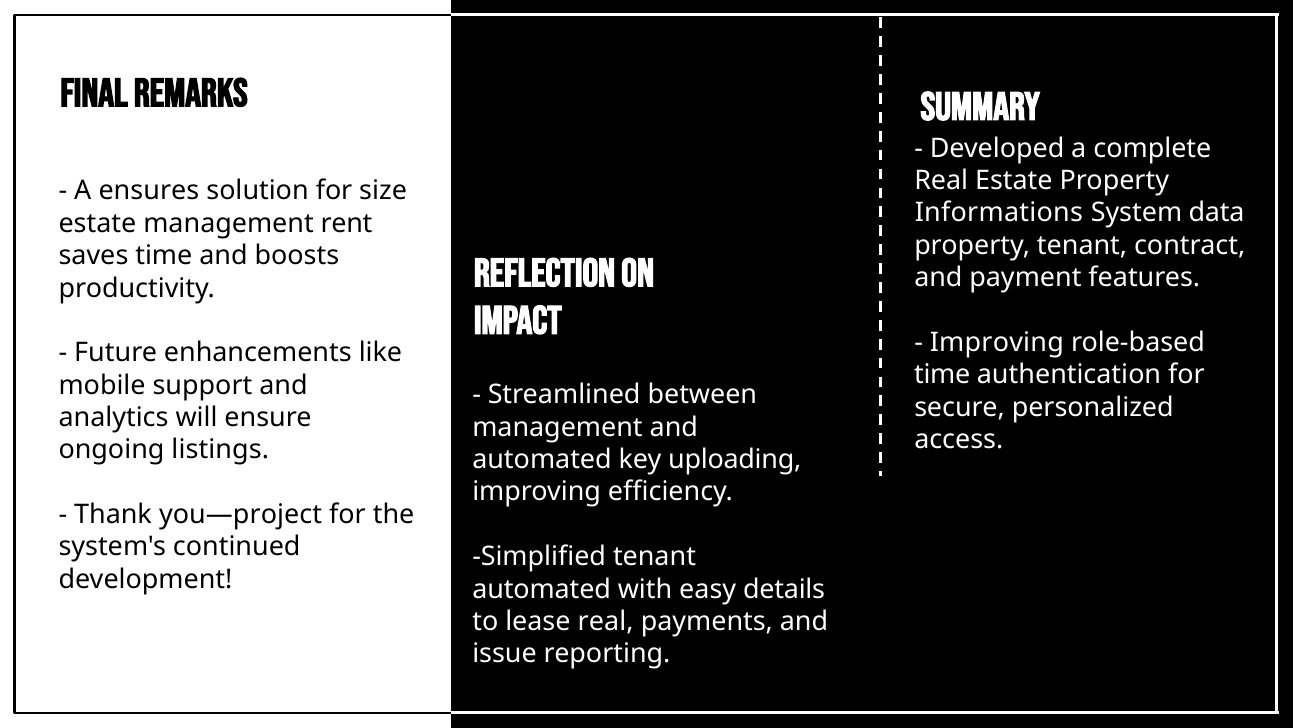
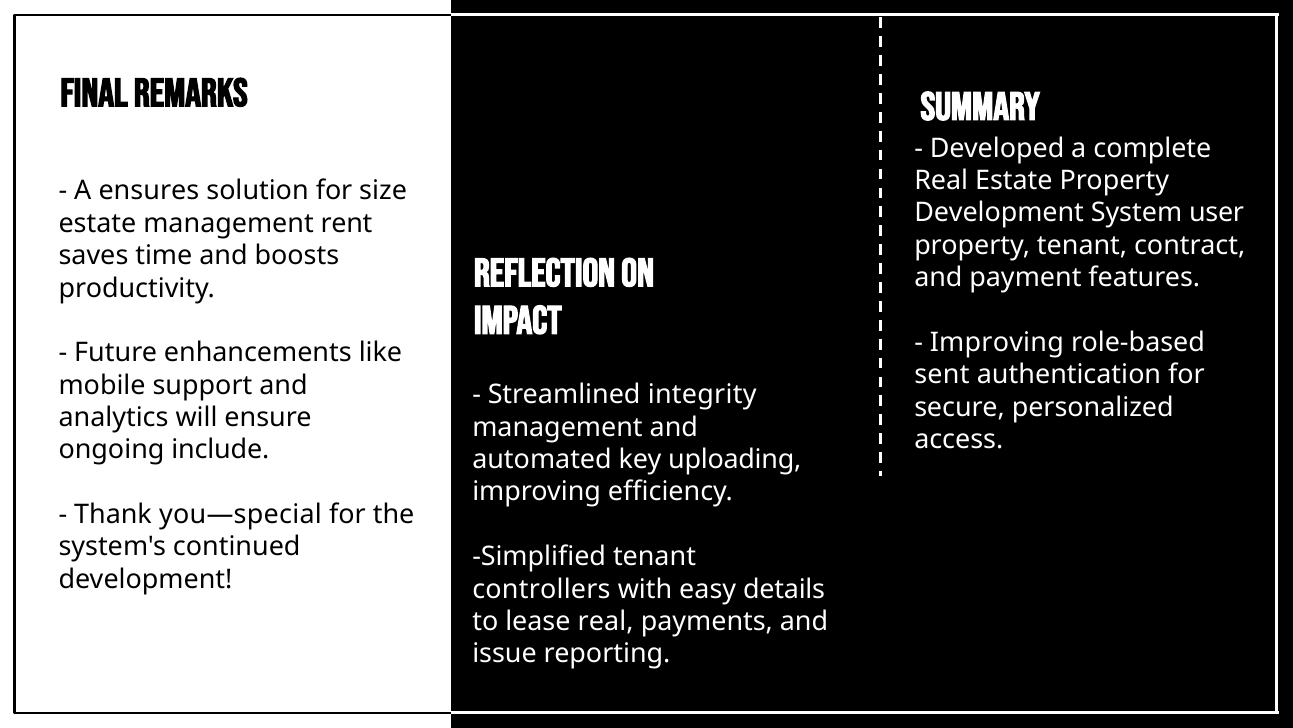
Informations at (999, 213): Informations -> Development
data: data -> user
time at (942, 375): time -> sent
between: between -> integrity
listings: listings -> include
you—project: you—project -> you—special
automated at (542, 589): automated -> controllers
